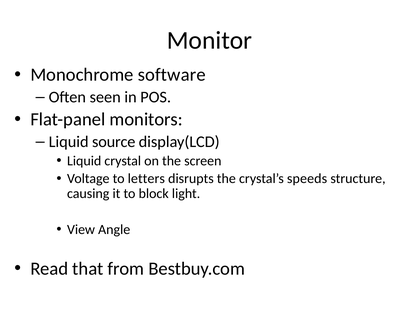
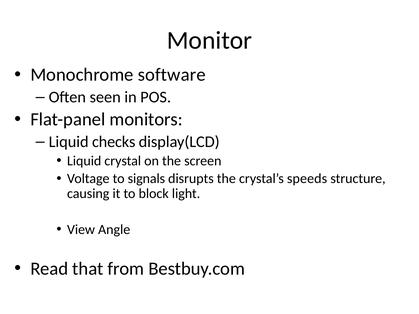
source: source -> checks
letters: letters -> signals
